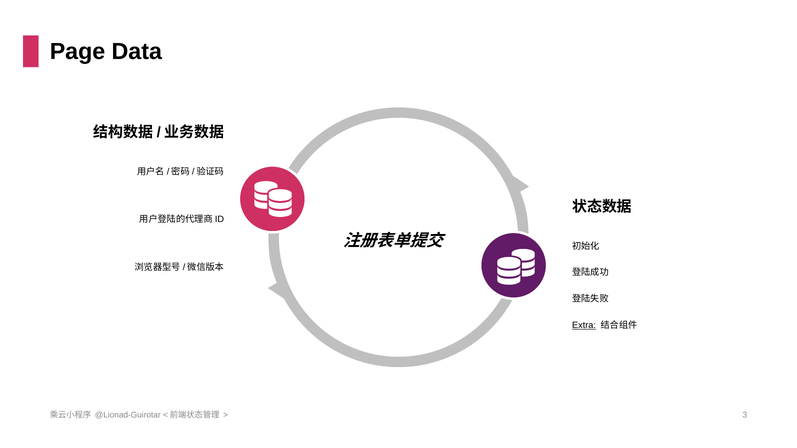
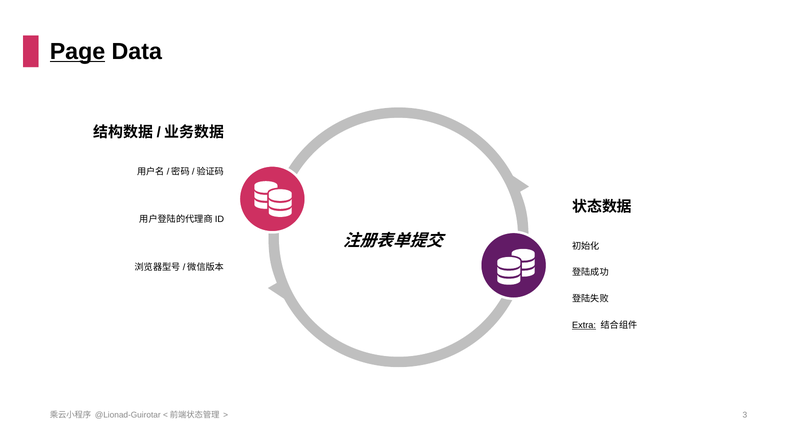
Page underline: none -> present
